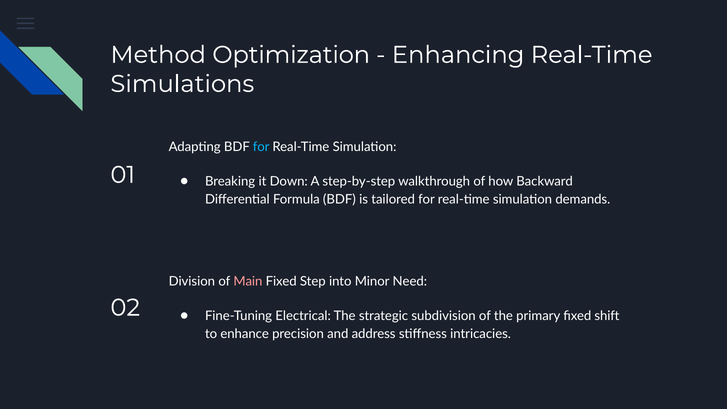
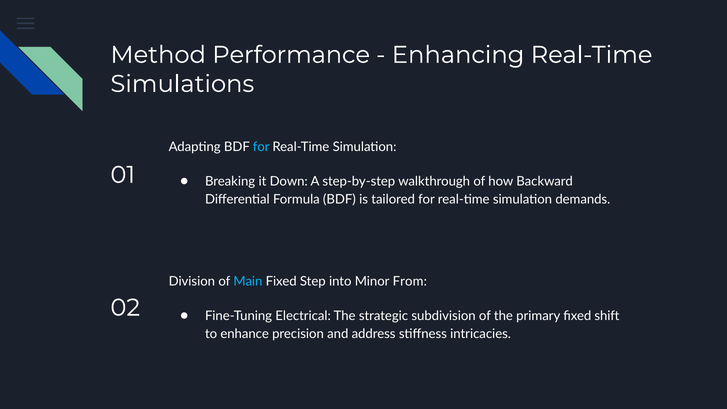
Optimization: Optimization -> Performance
Main colour: pink -> light blue
Need: Need -> From
